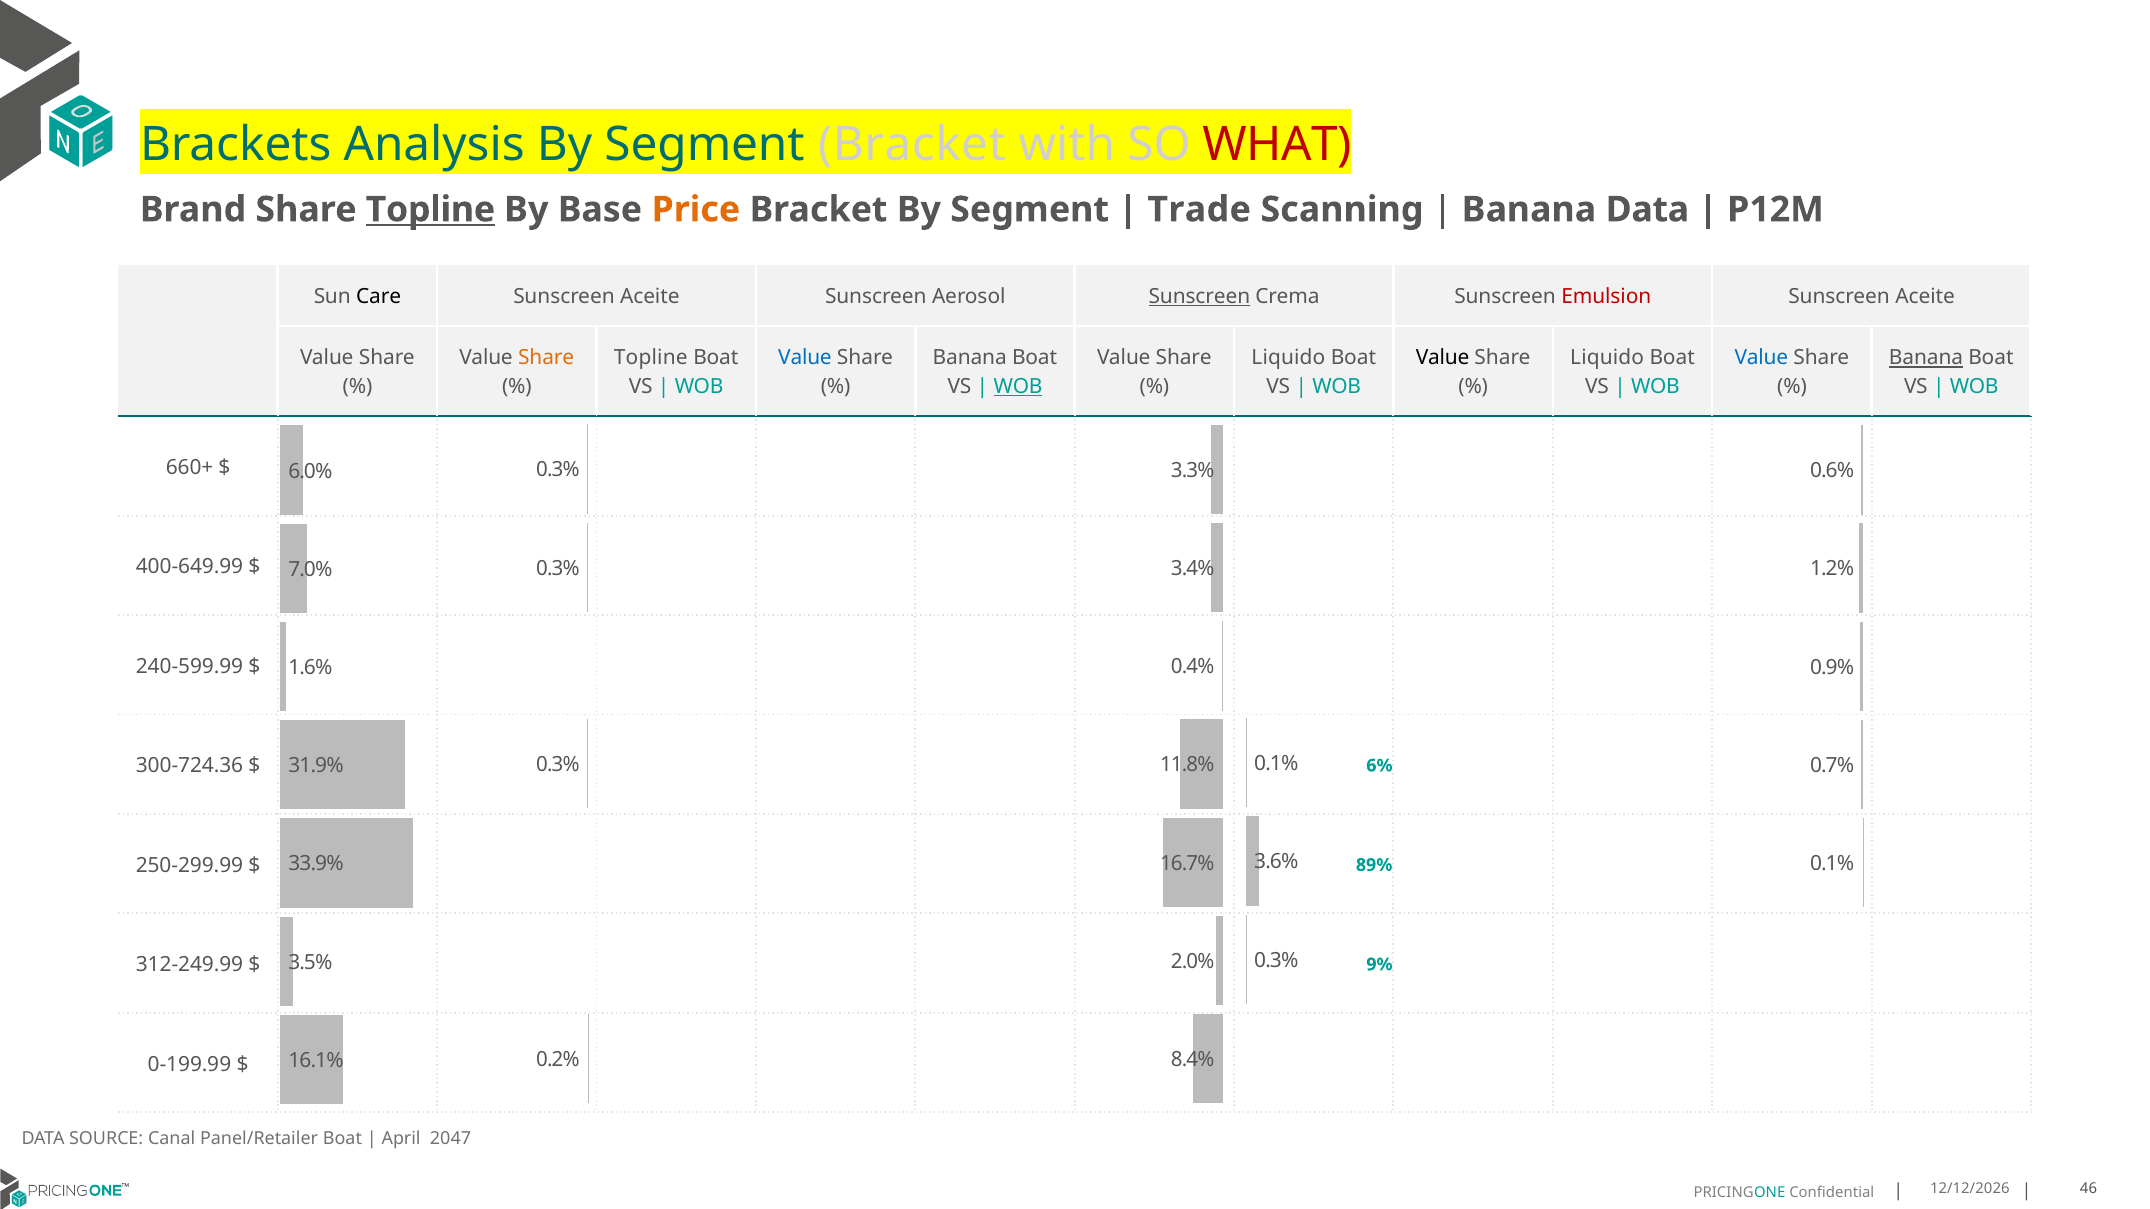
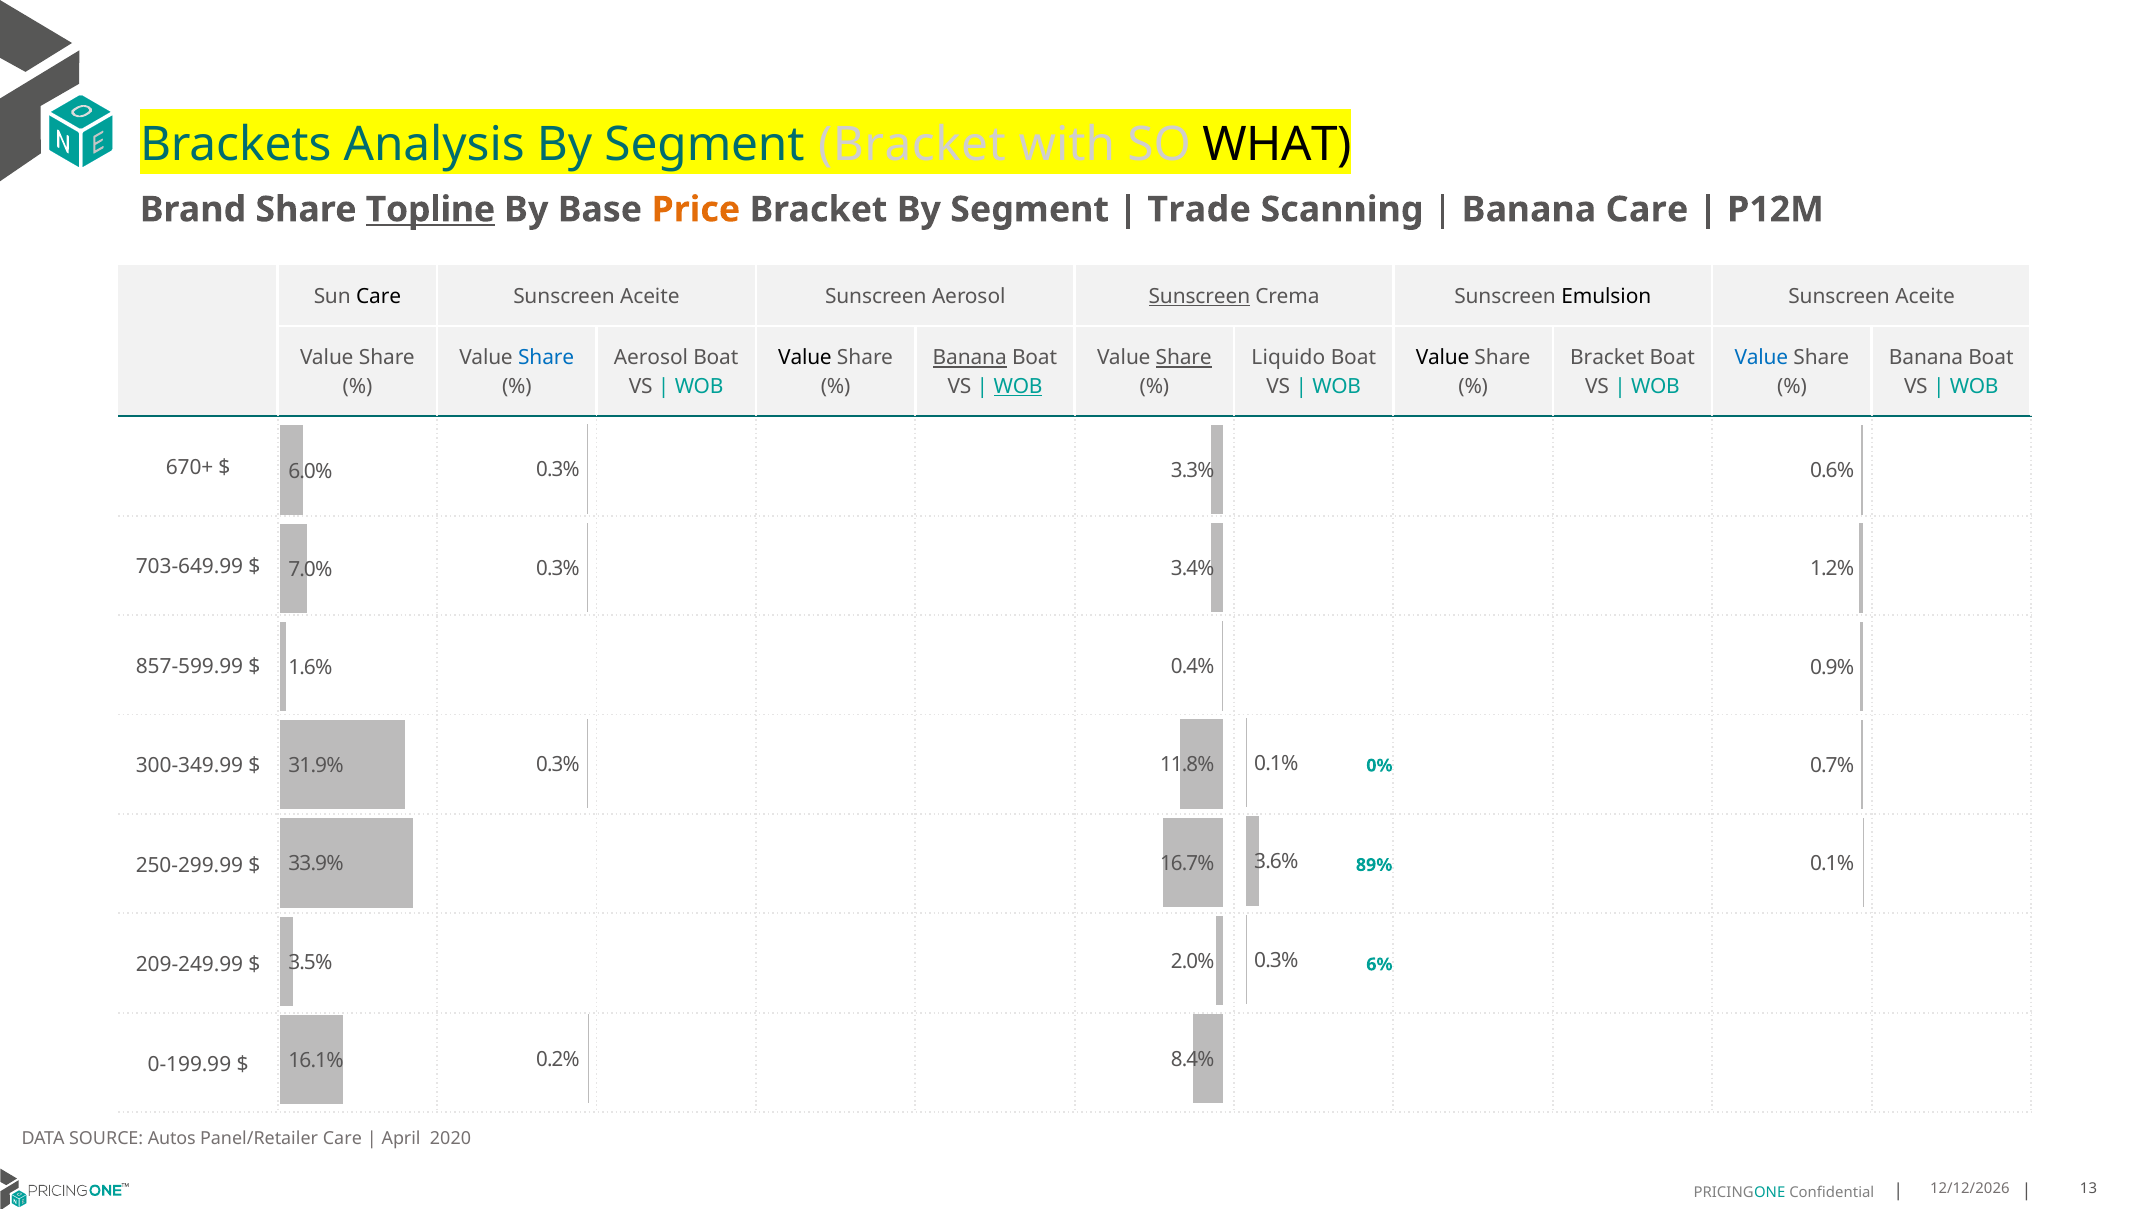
WHAT colour: red -> black
Banana Data: Data -> Care
Emulsion colour: red -> black
Share at (546, 358) colour: orange -> blue
Topline at (651, 358): Topline -> Aerosol
Value at (805, 358) colour: blue -> black
Banana at (970, 358) underline: none -> present
Share at (1184, 358) underline: none -> present
Liquido at (1607, 358): Liquido -> Bracket
Banana at (1926, 358) underline: present -> none
660+: 660+ -> 670+
400-649.99: 400-649.99 -> 703-649.99
240-599.99: 240-599.99 -> 857-599.99
300-724.36: 300-724.36 -> 300-349.99
6%: 6% -> 0%
312-249.99: 312-249.99 -> 209-249.99
9%: 9% -> 6%
Canal: Canal -> Autos
Panel/Retailer Boat: Boat -> Care
2047: 2047 -> 2020
46: 46 -> 13
